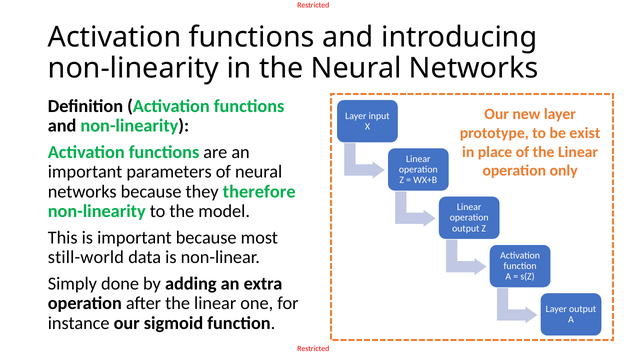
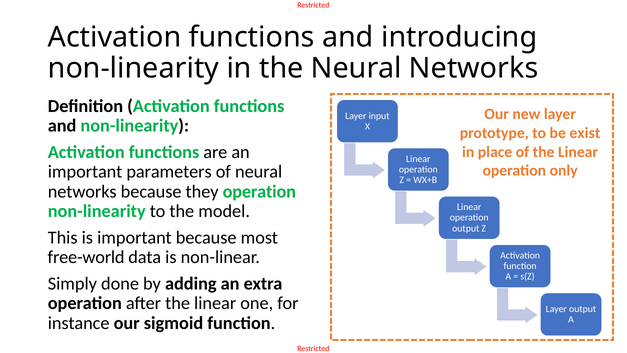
they therefore: therefore -> operation
still-world: still-world -> free-world
